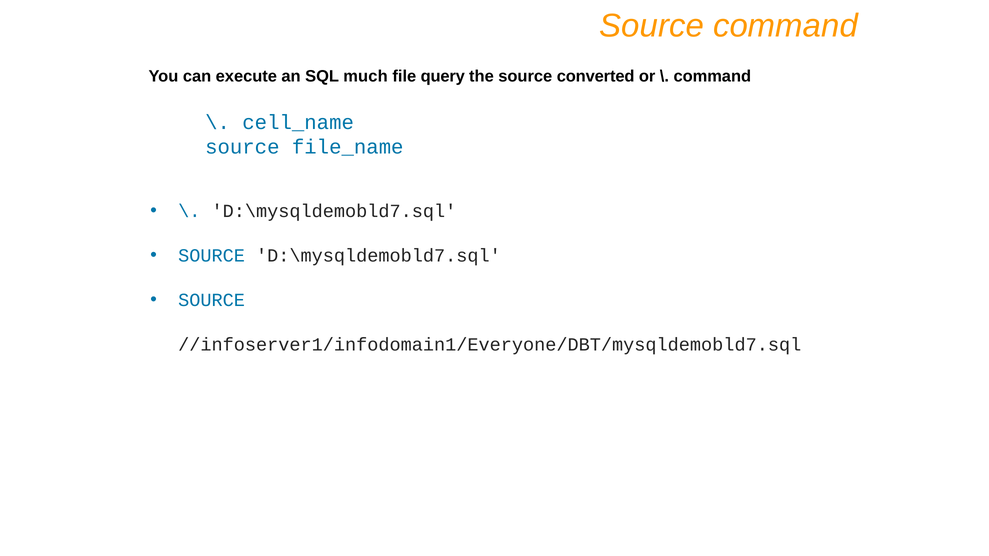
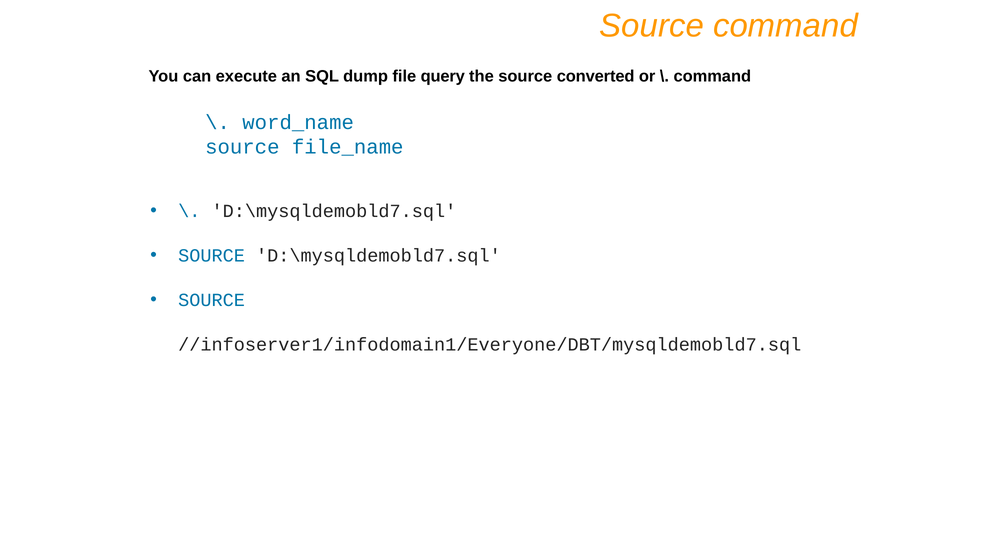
much: much -> dump
cell_name: cell_name -> word_name
